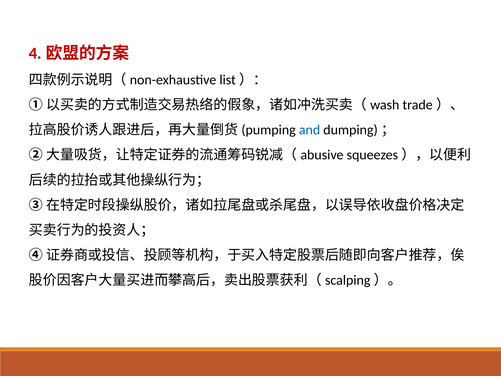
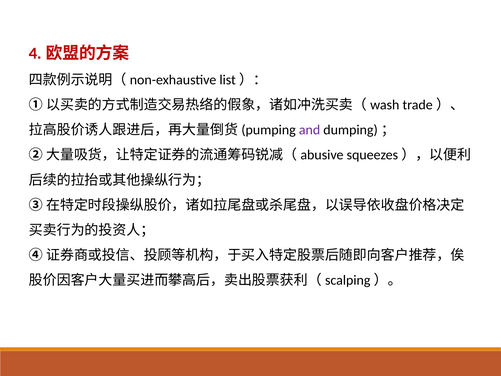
and colour: blue -> purple
